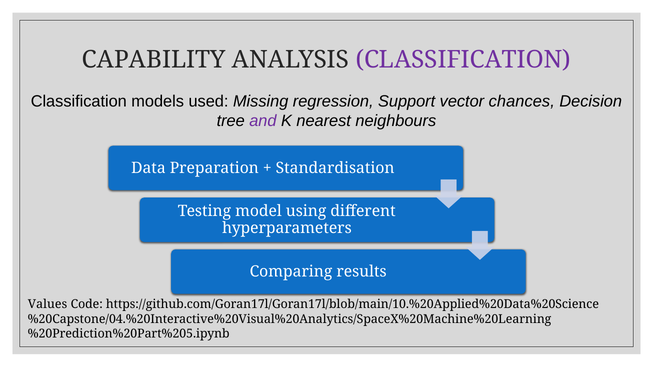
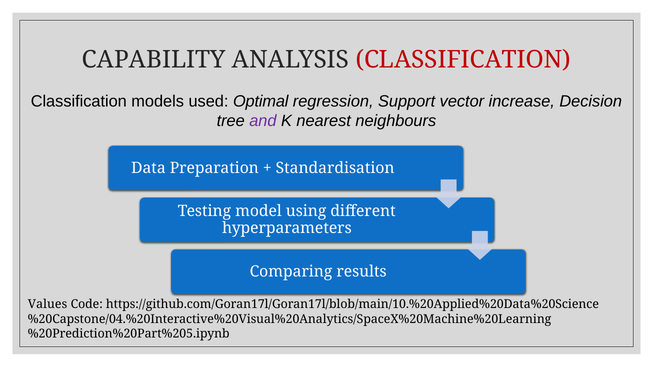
CLASSIFICATION at (463, 60) colour: purple -> red
Missing: Missing -> Optimal
chances: chances -> increase
